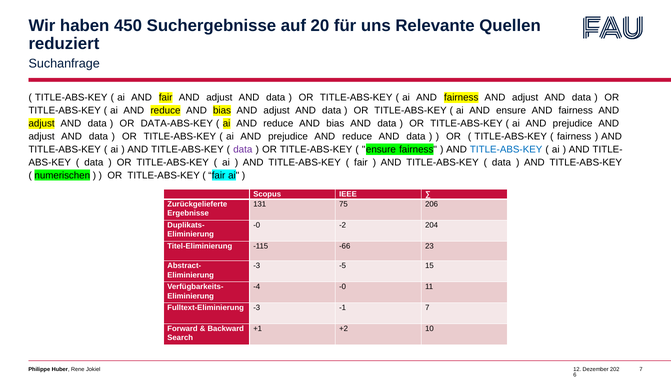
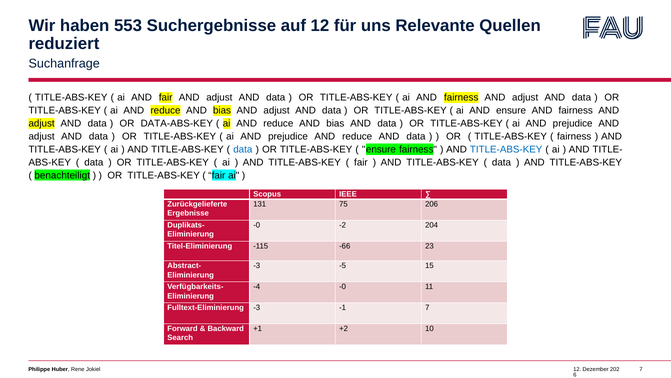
450: 450 -> 553
auf 20: 20 -> 12
data at (243, 149) colour: purple -> blue
numerischen: numerischen -> benachteiligt
